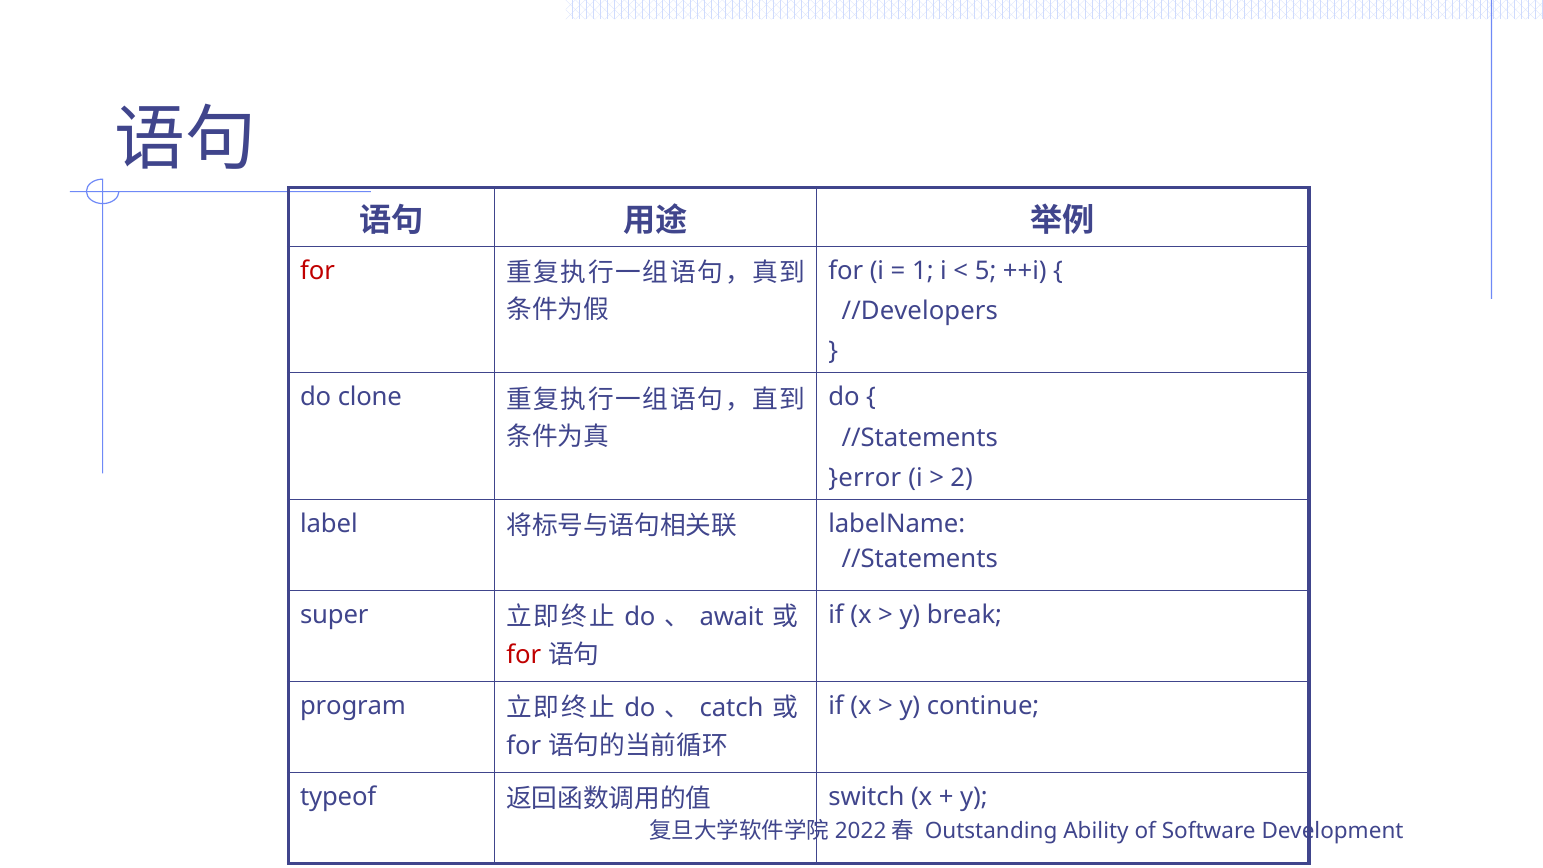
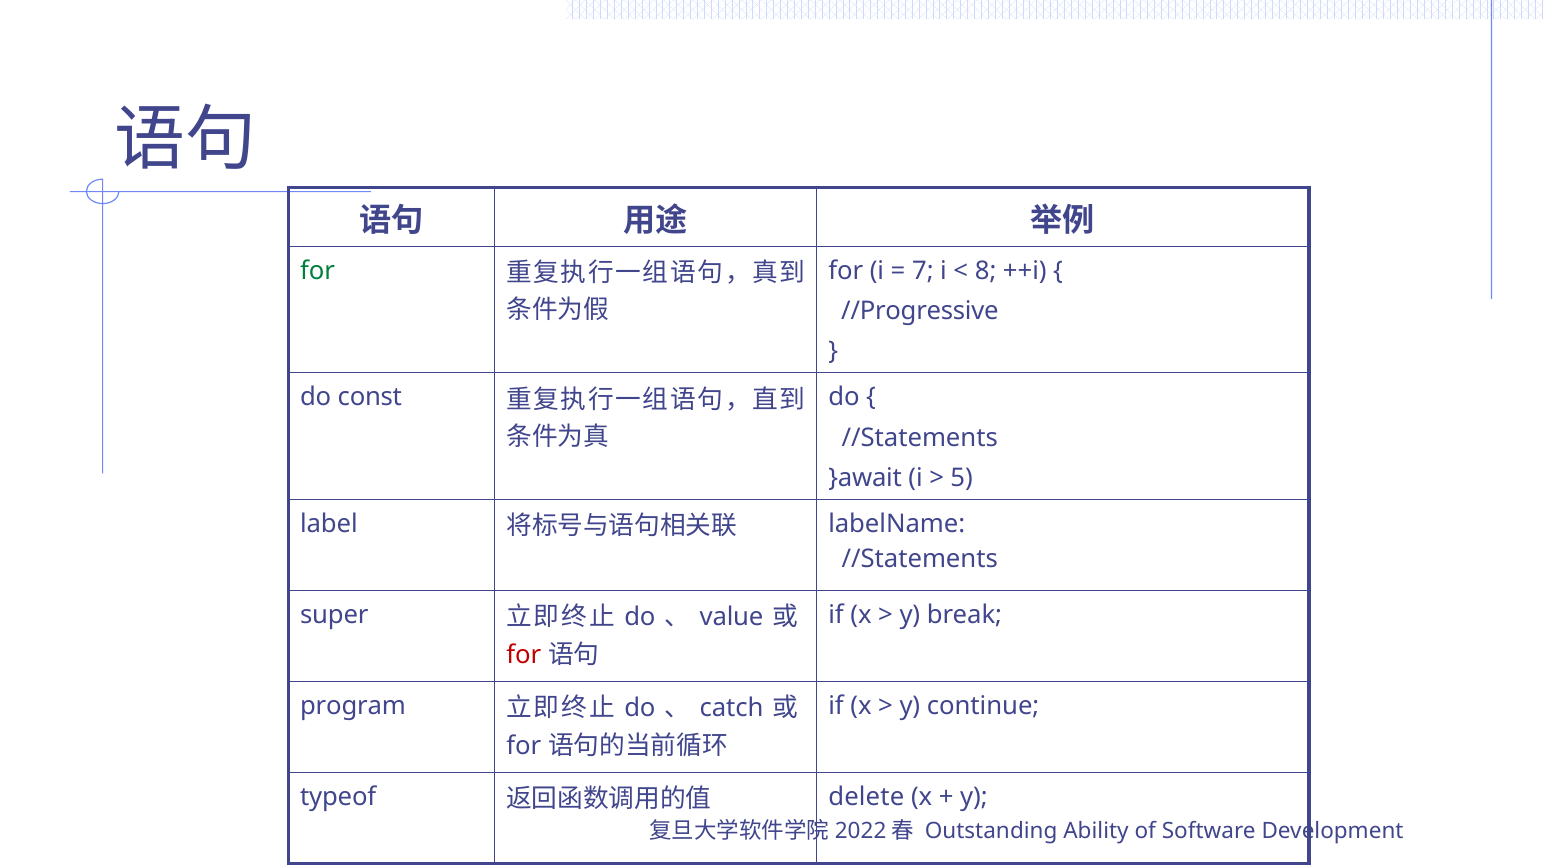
for at (318, 271) colour: red -> green
1: 1 -> 7
5: 5 -> 8
//Developers: //Developers -> //Progressive
clone: clone -> const
}error: }error -> }await
2: 2 -> 5
await: await -> value
switch: switch -> delete
